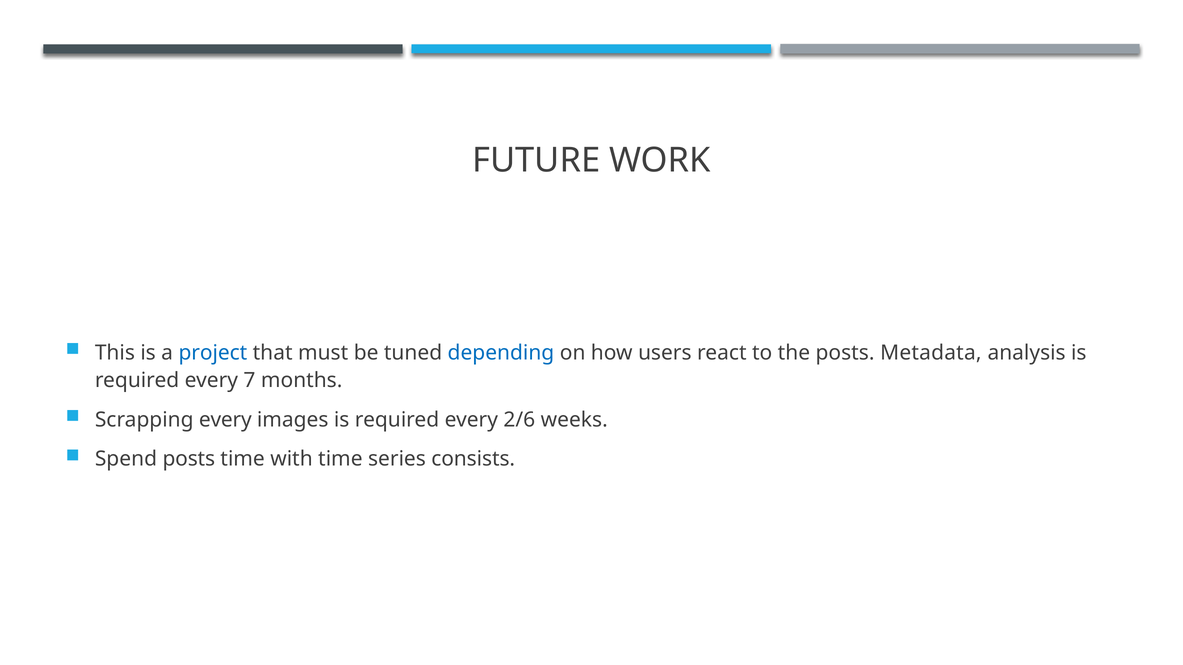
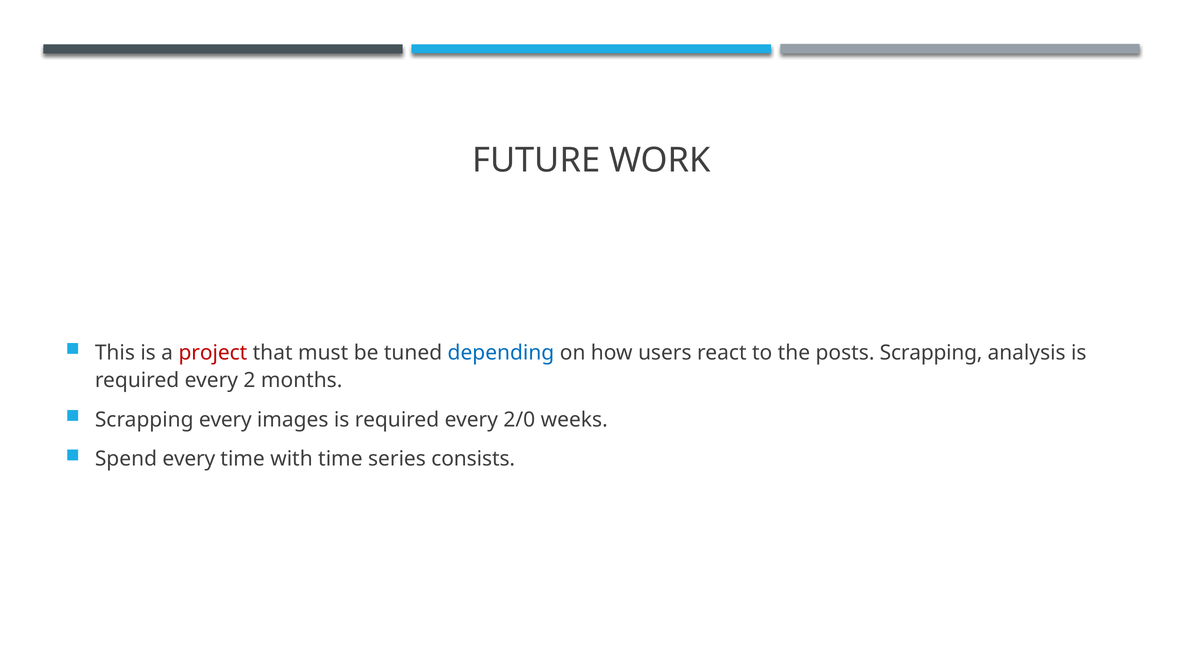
project colour: blue -> red
posts Metadata: Metadata -> Scrapping
7: 7 -> 2
2/6: 2/6 -> 2/0
Spend posts: posts -> every
